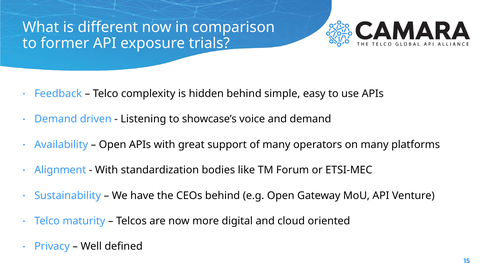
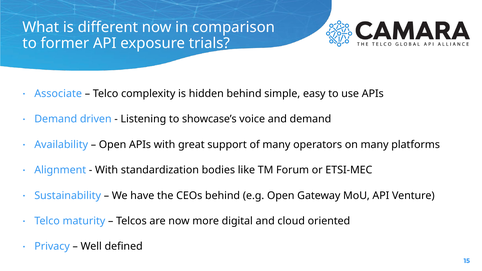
Feedback: Feedback -> Associate
